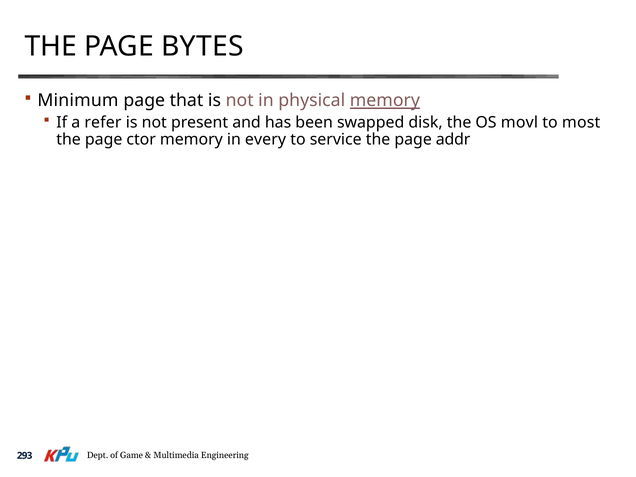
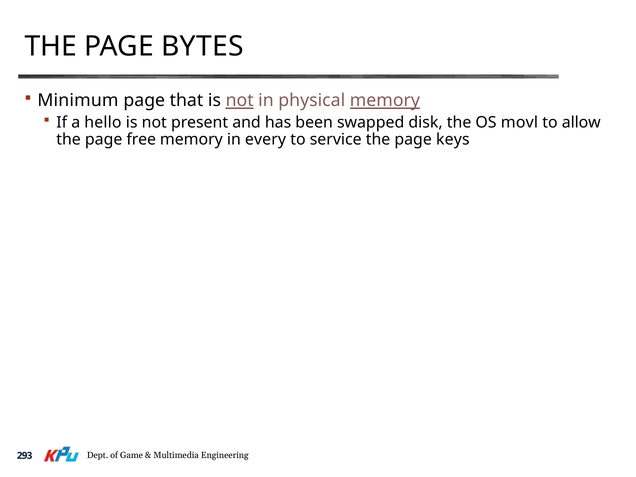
not at (240, 101) underline: none -> present
refer: refer -> hello
most: most -> allow
ctor: ctor -> free
addr: addr -> keys
